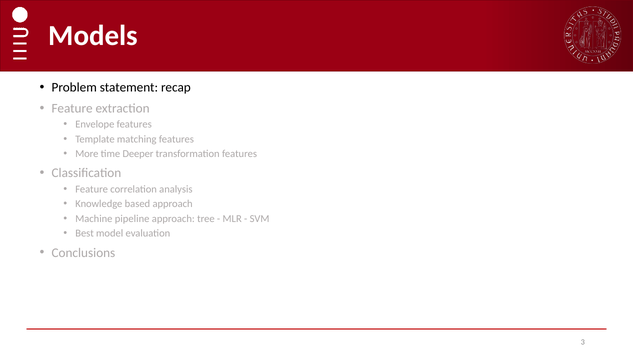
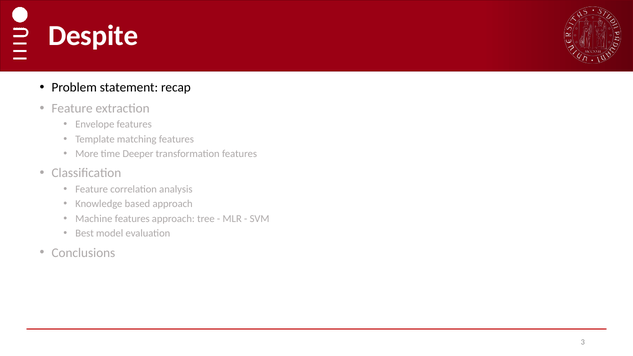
Models: Models -> Despite
Machine pipeline: pipeline -> features
